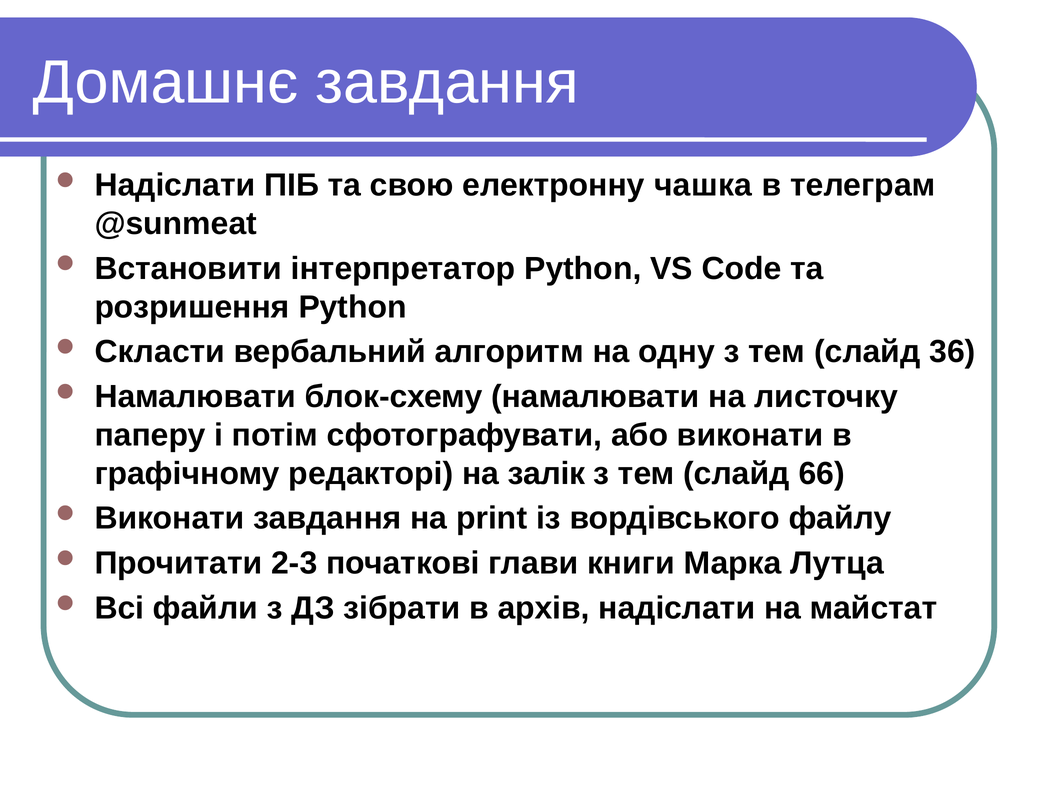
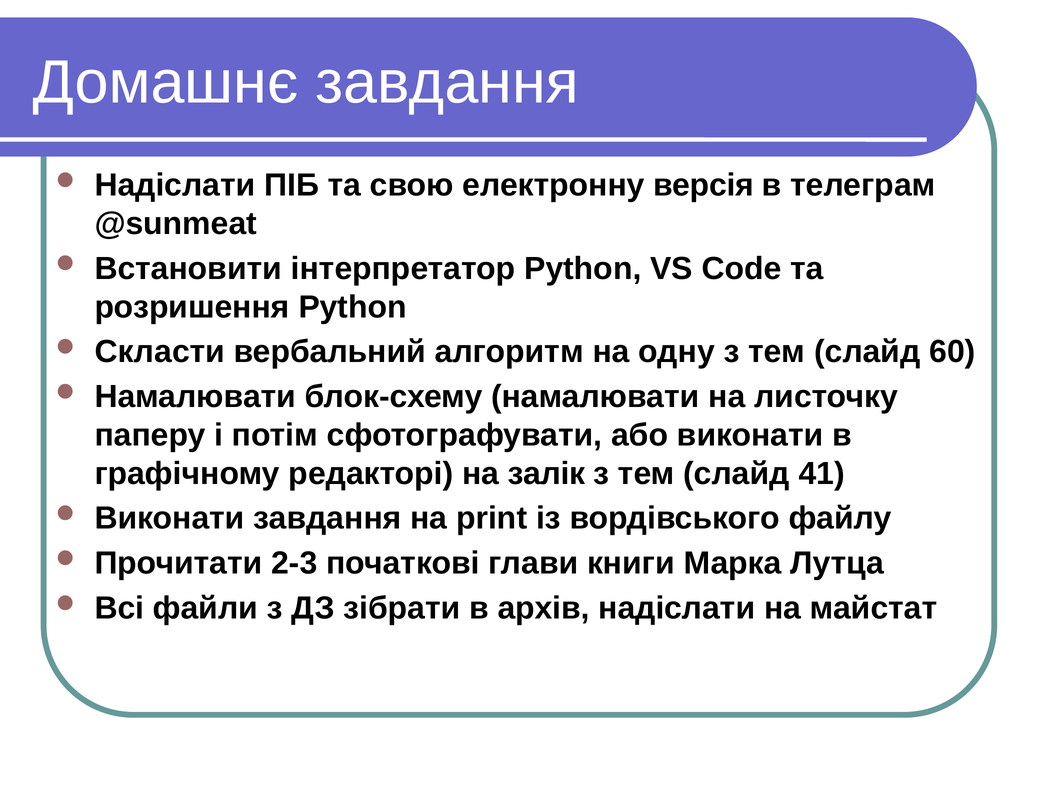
чашка: чашка -> версія
36: 36 -> 60
66: 66 -> 41
